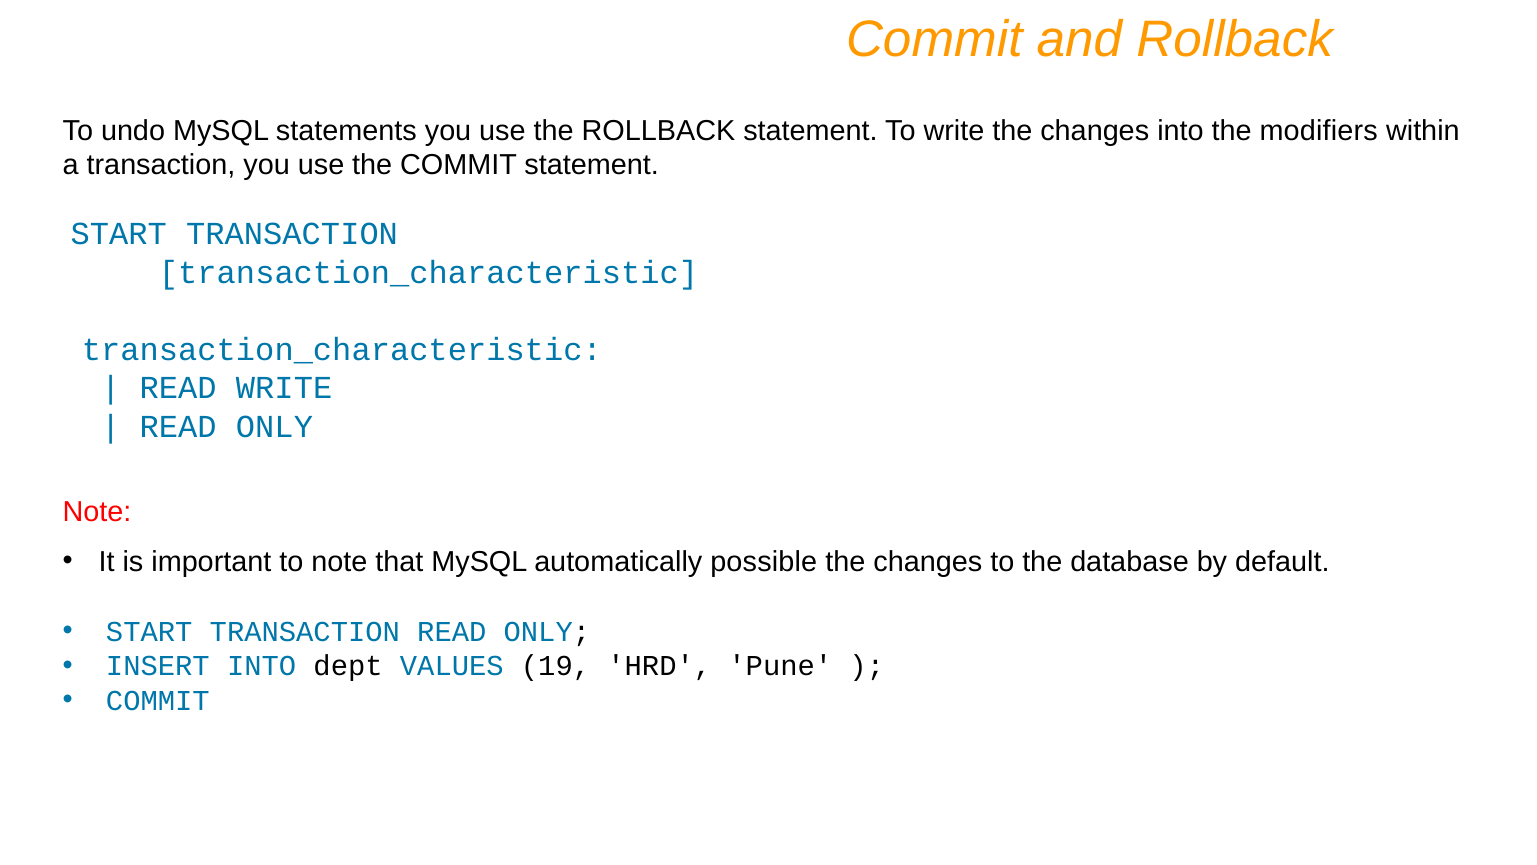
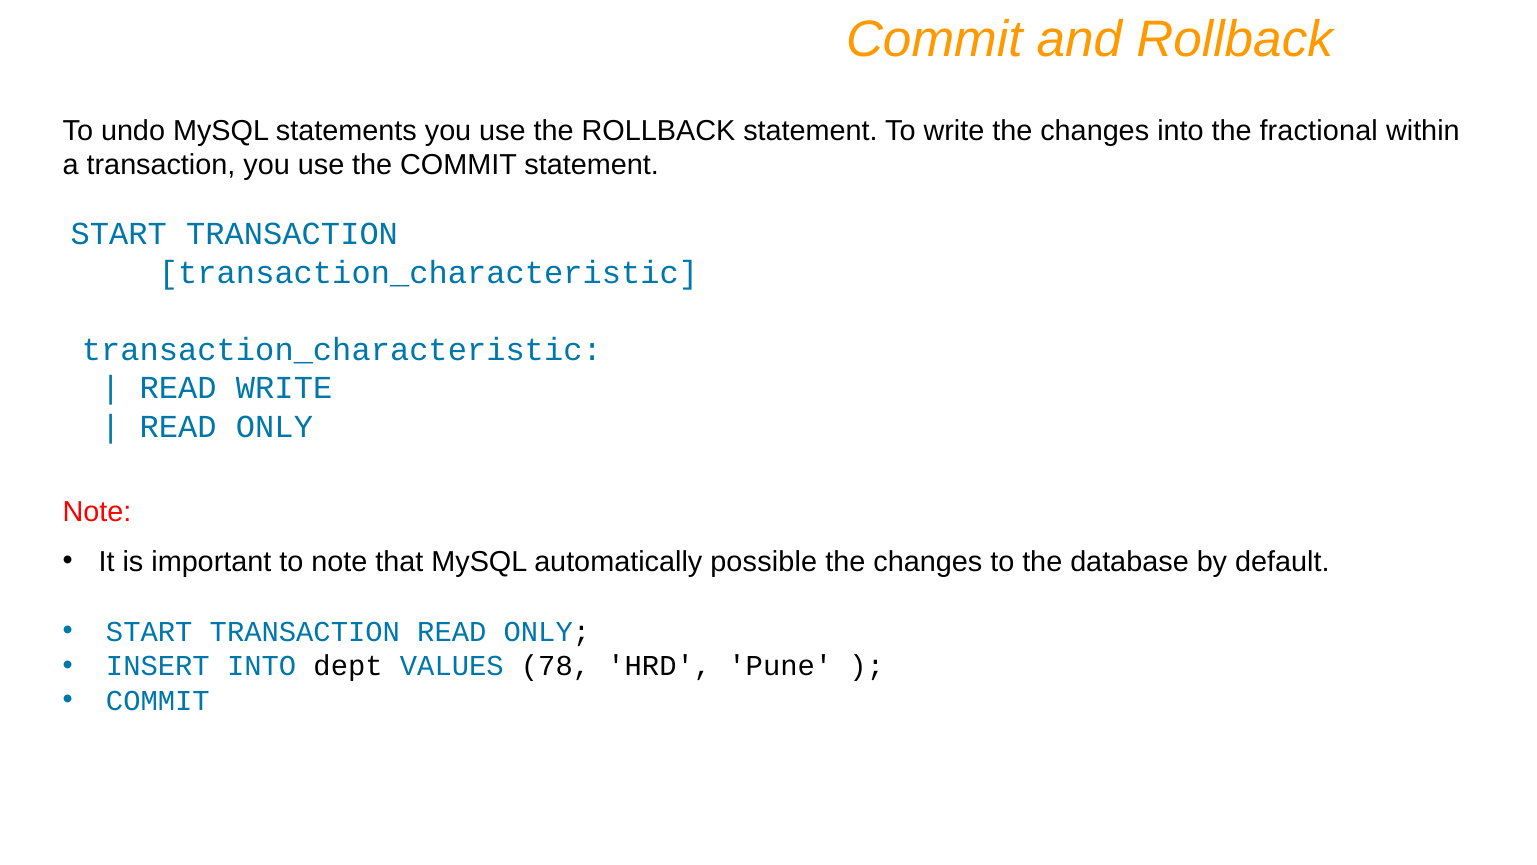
modifiers: modifiers -> fractional
19: 19 -> 78
